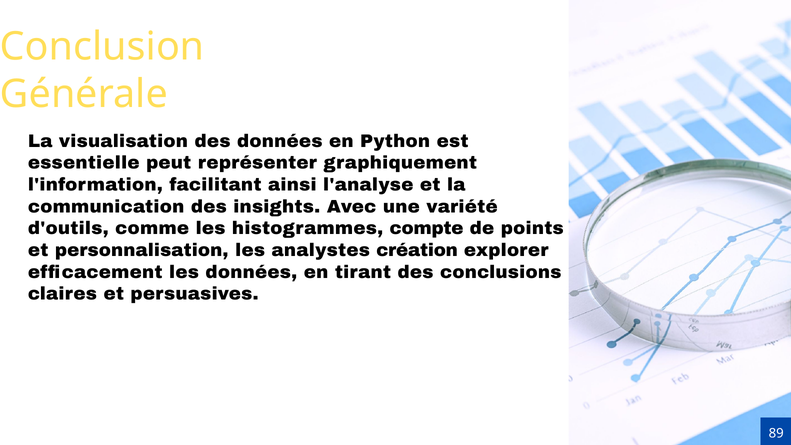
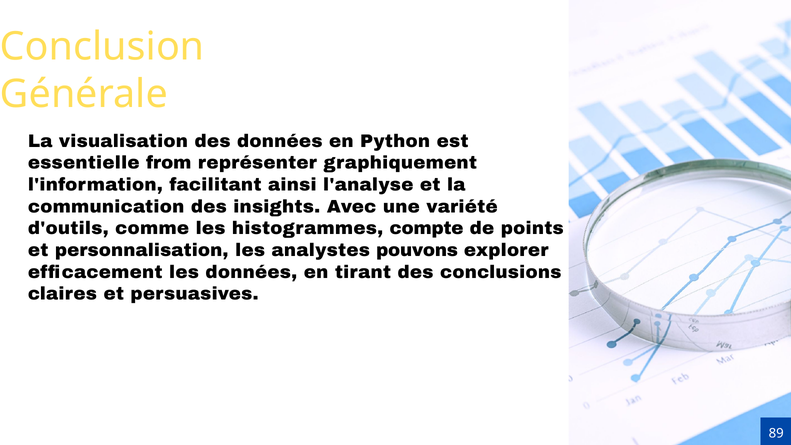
peut: peut -> from
création: création -> pouvons
